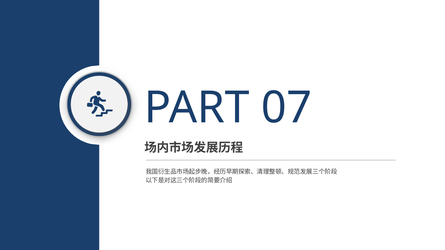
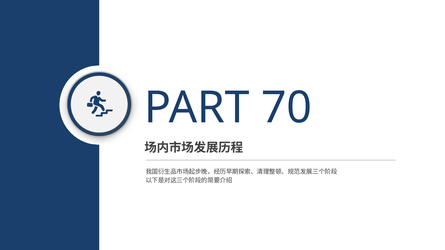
07: 07 -> 70
